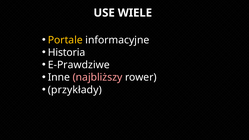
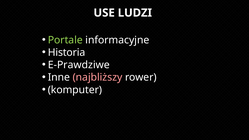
WIELE: WIELE -> LUDZI
Portale colour: yellow -> light green
przykłady: przykłady -> komputer
